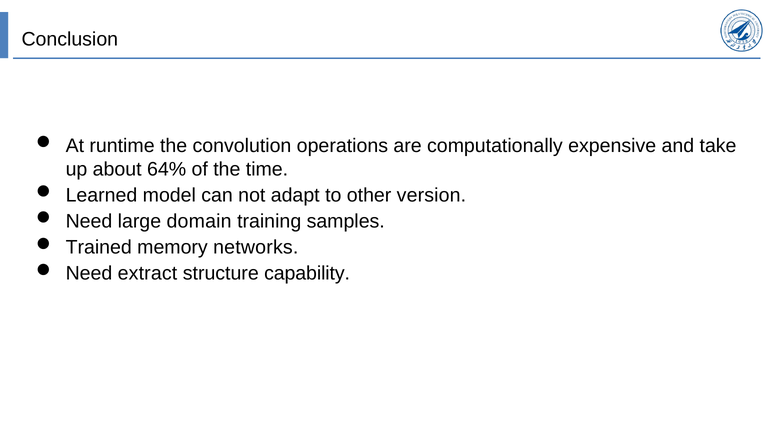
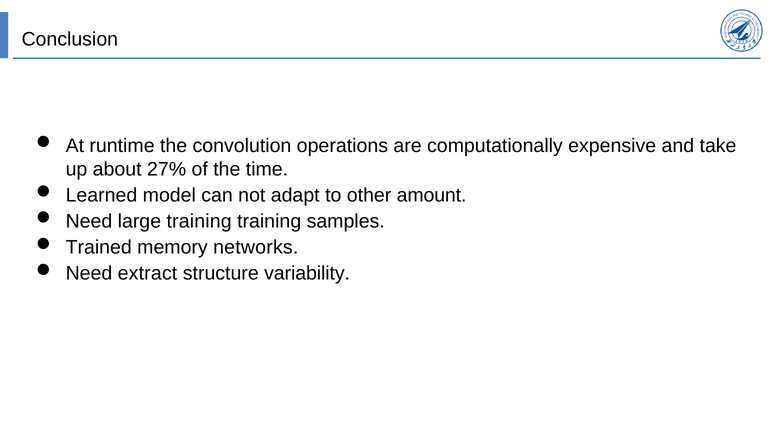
64%: 64% -> 27%
version: version -> amount
large domain: domain -> training
capability: capability -> variability
